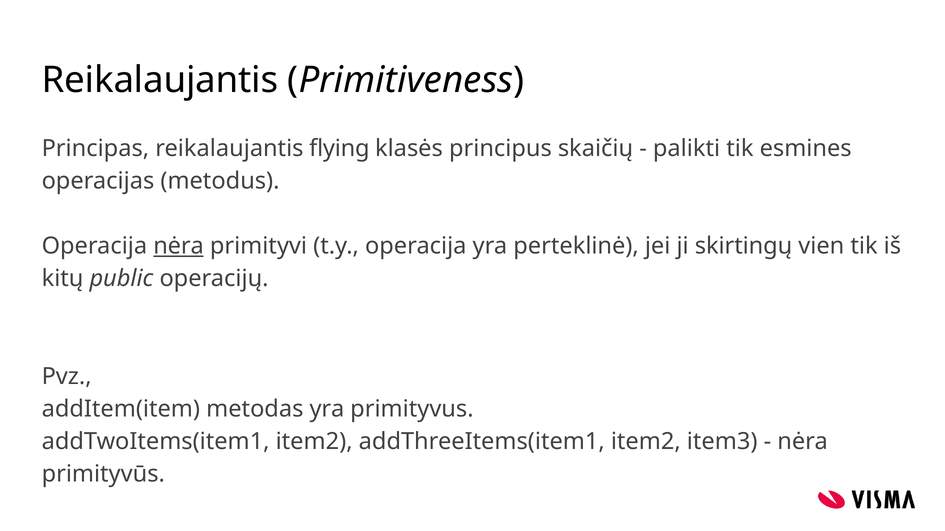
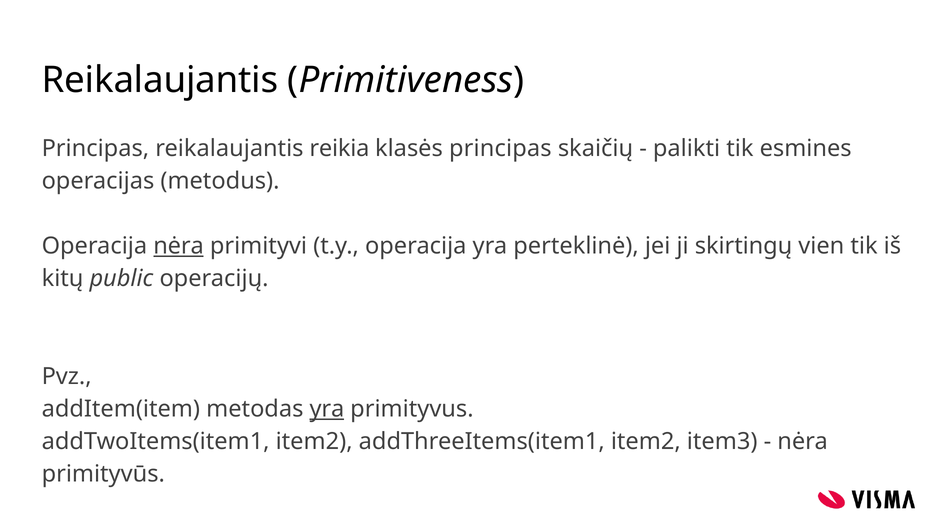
flying: flying -> reikia
klasės principus: principus -> principas
yra at (327, 409) underline: none -> present
